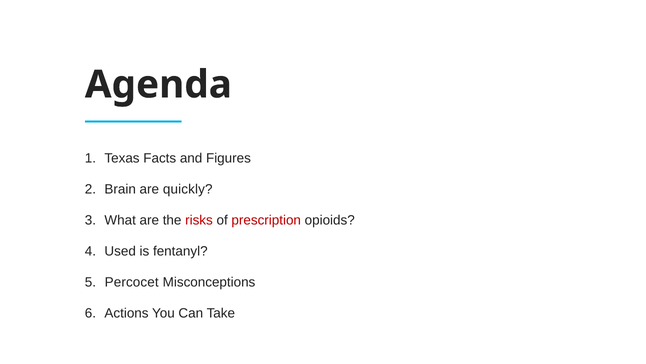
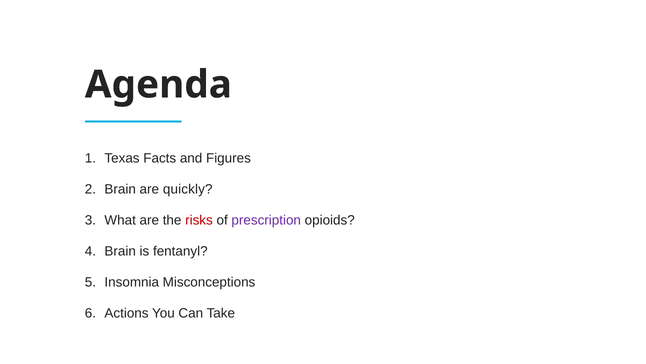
prescription colour: red -> purple
Used at (120, 251): Used -> Brain
Percocet: Percocet -> Insomnia
